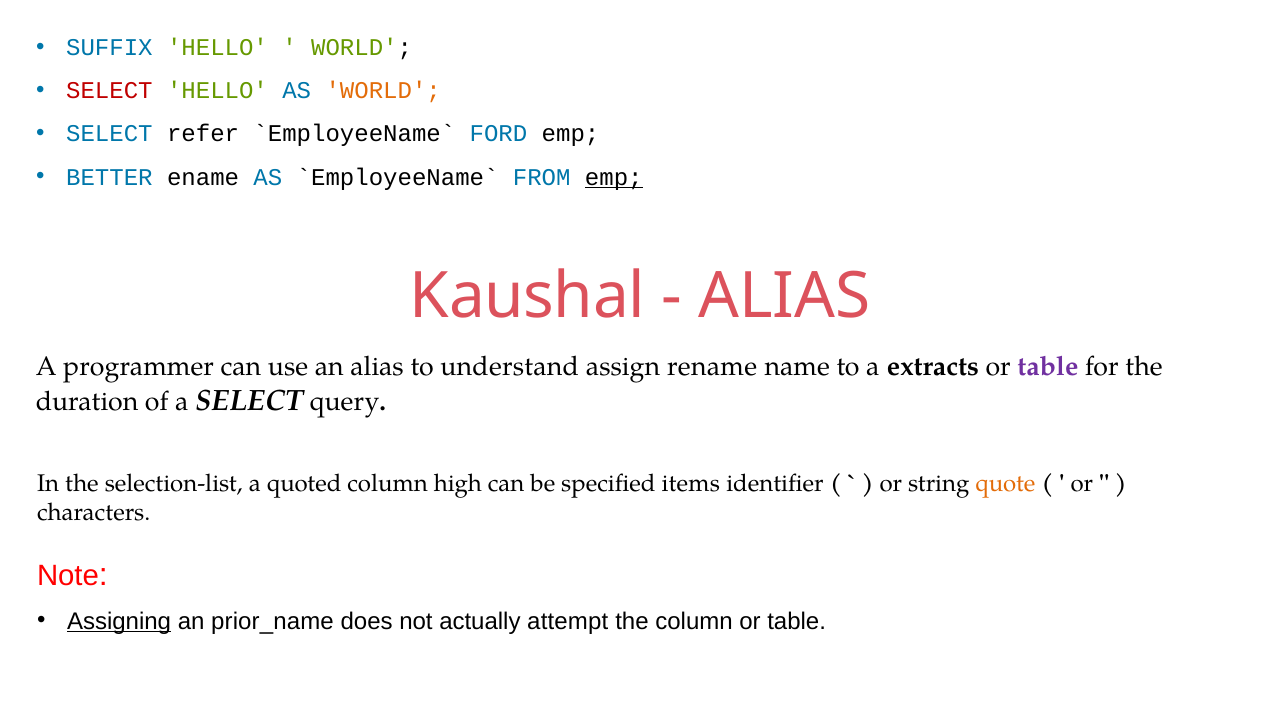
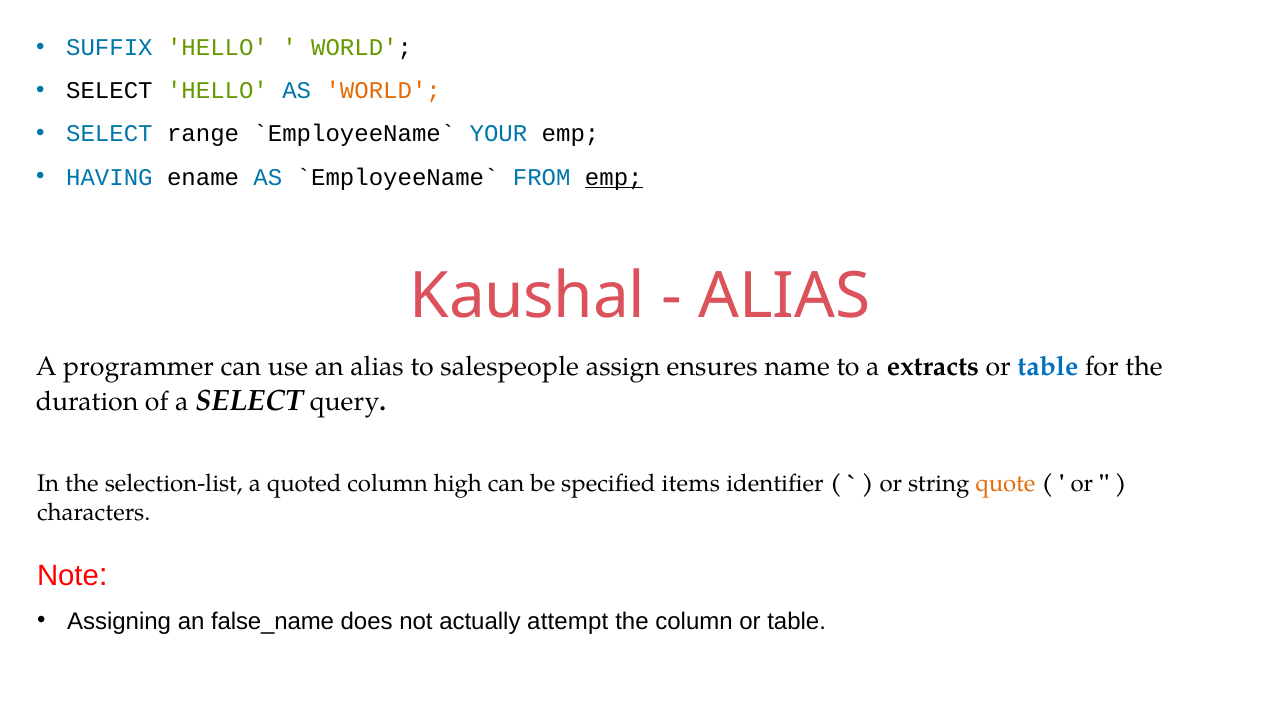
SELECT at (109, 91) colour: red -> black
refer: refer -> range
FORD: FORD -> YOUR
BETTER: BETTER -> HAVING
understand: understand -> salespeople
rename: rename -> ensures
table at (1048, 367) colour: purple -> blue
Assigning underline: present -> none
prior_name: prior_name -> false_name
